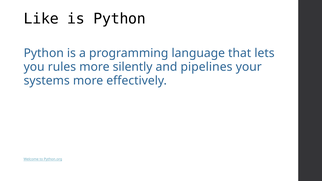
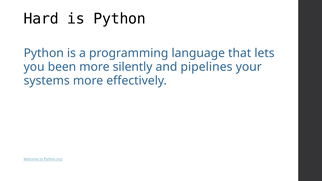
Like: Like -> Hard
rules: rules -> been
